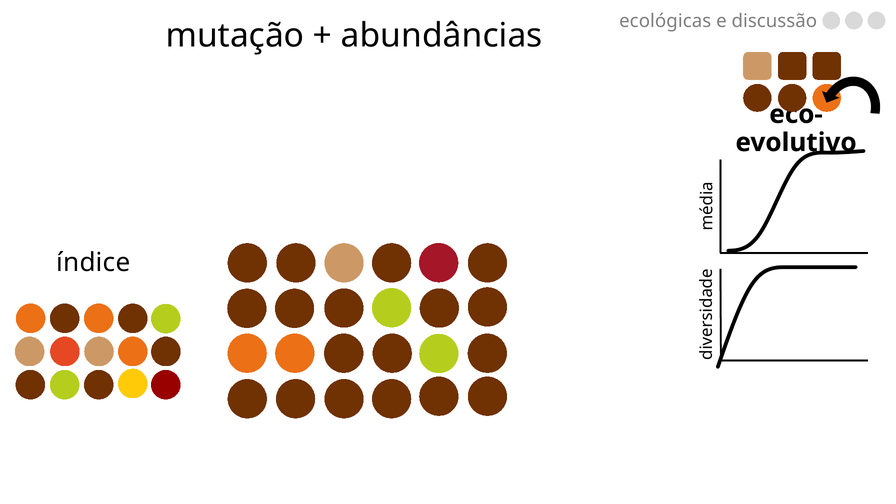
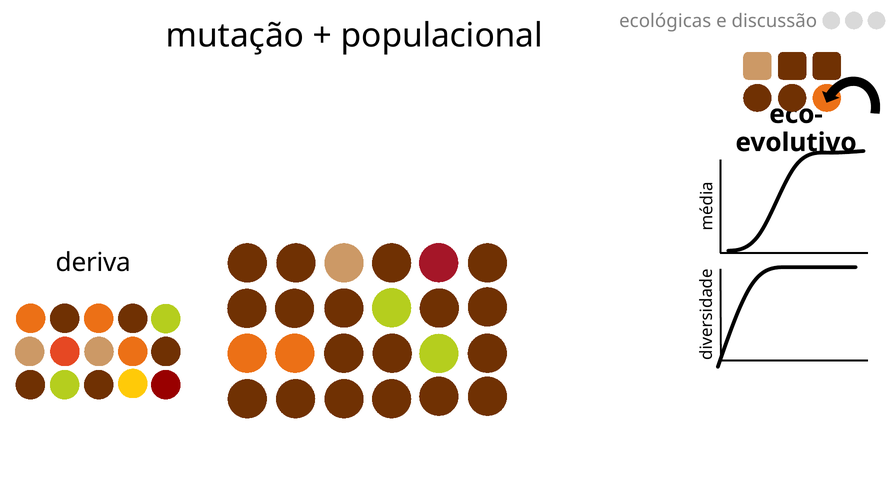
abundâncias: abundâncias -> populacional
índice: índice -> deriva
